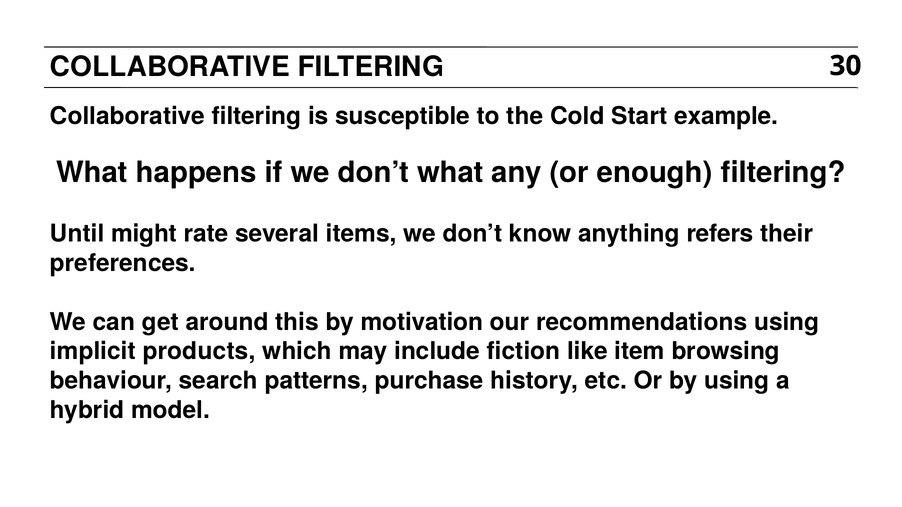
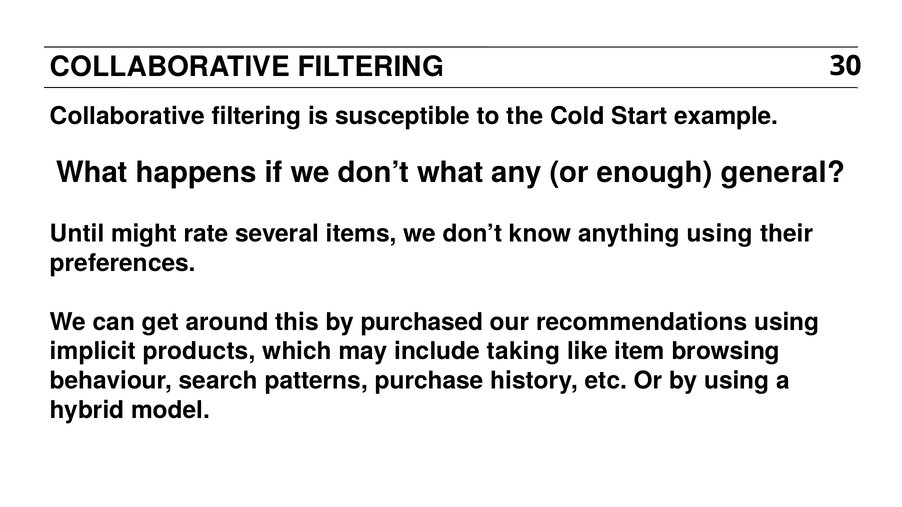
enough filtering: filtering -> general
anything refers: refers -> using
motivation: motivation -> purchased
fiction: fiction -> taking
